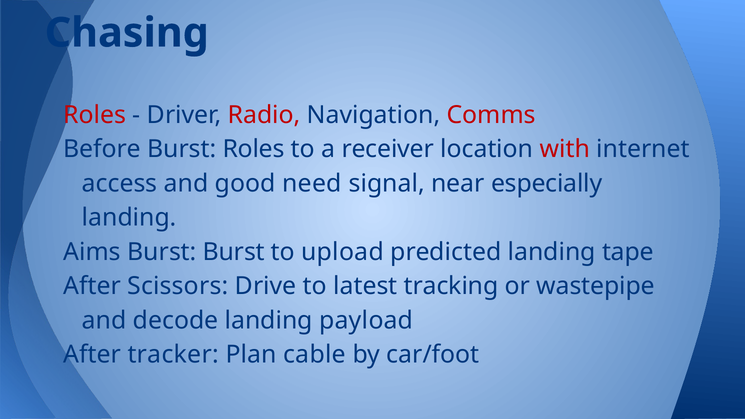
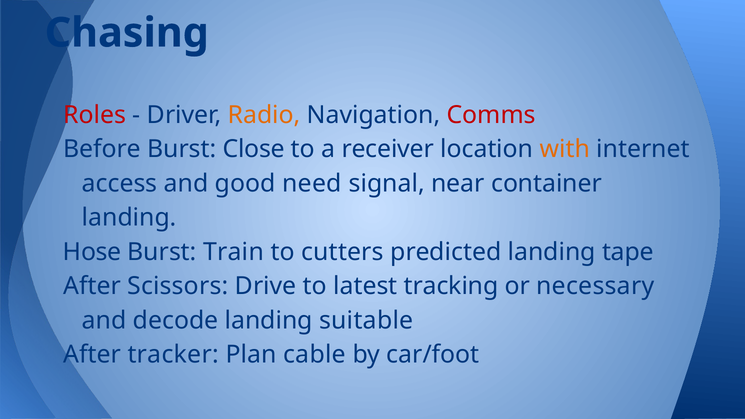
Radio colour: red -> orange
Burst Roles: Roles -> Close
with colour: red -> orange
especially: especially -> container
Aims: Aims -> Hose
Burst Burst: Burst -> Train
upload: upload -> cutters
wastepipe: wastepipe -> necessary
payload: payload -> suitable
